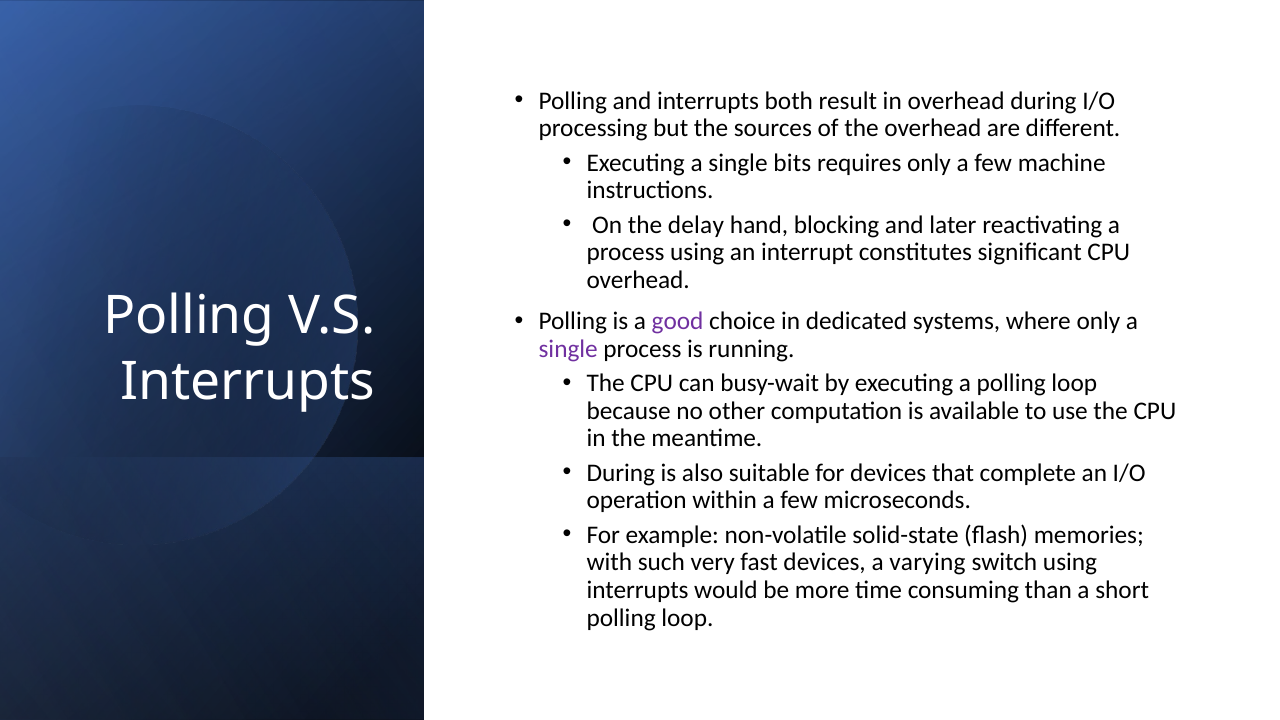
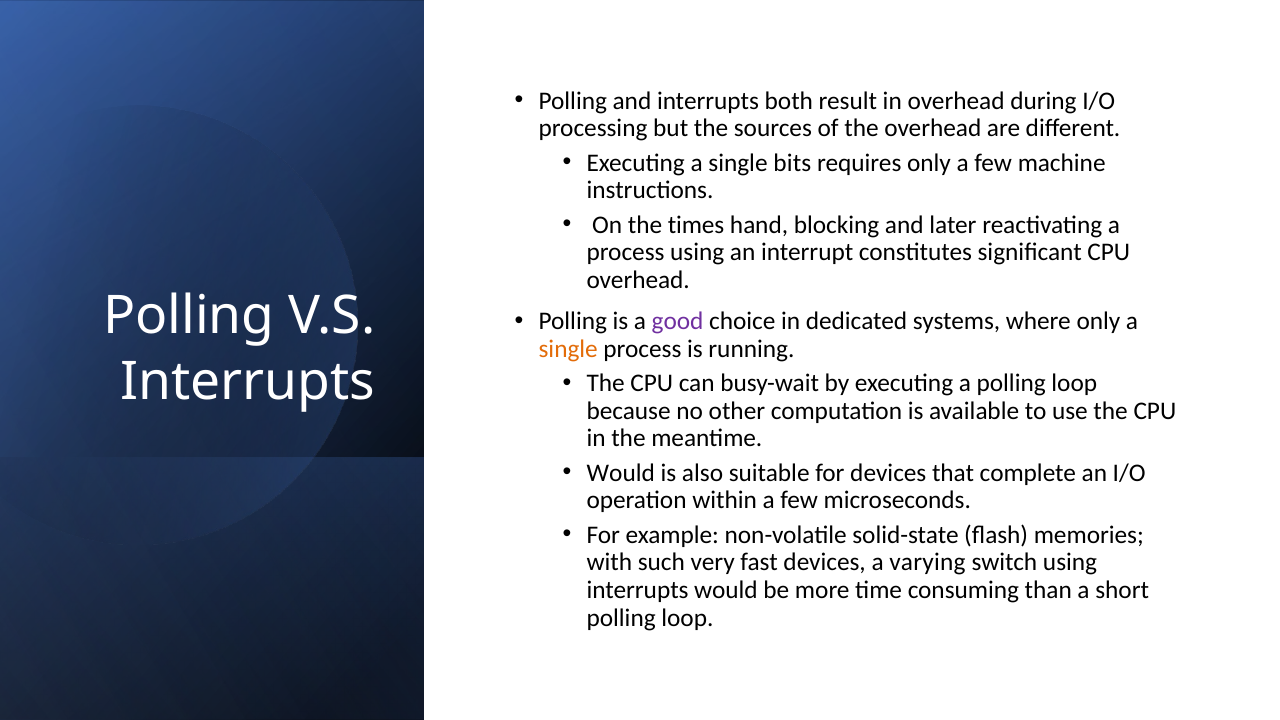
delay: delay -> times
single at (568, 349) colour: purple -> orange
During at (621, 473): During -> Would
